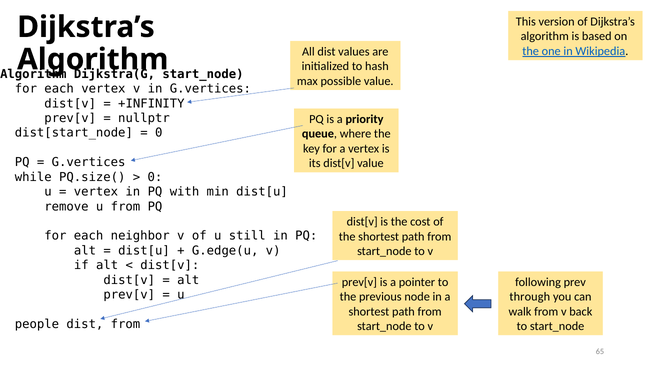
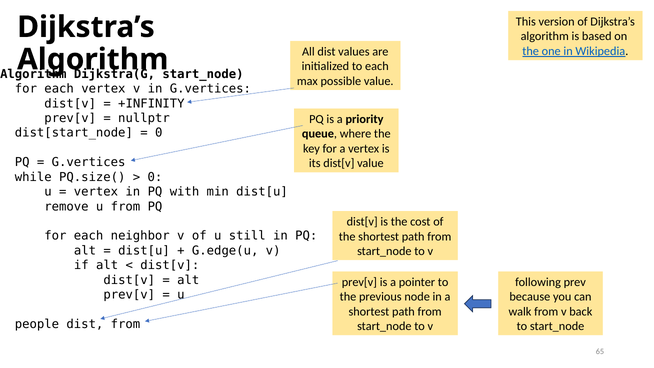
to hash: hash -> each
through: through -> because
